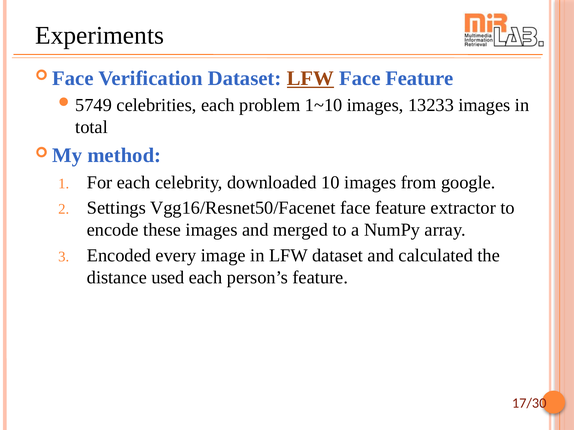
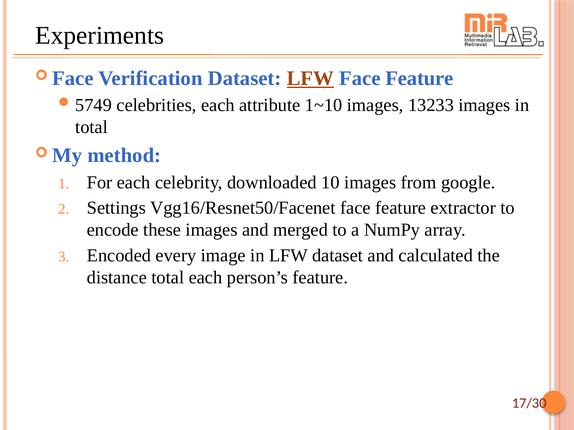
problem: problem -> attribute
distance used: used -> total
